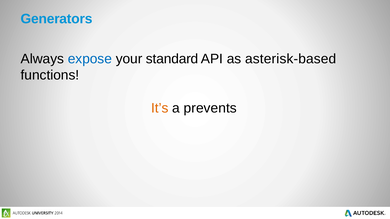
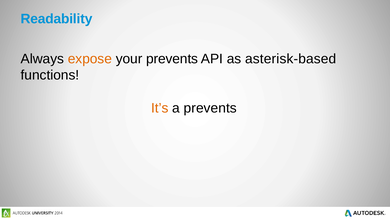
Generators: Generators -> Readability
expose colour: blue -> orange
your standard: standard -> prevents
